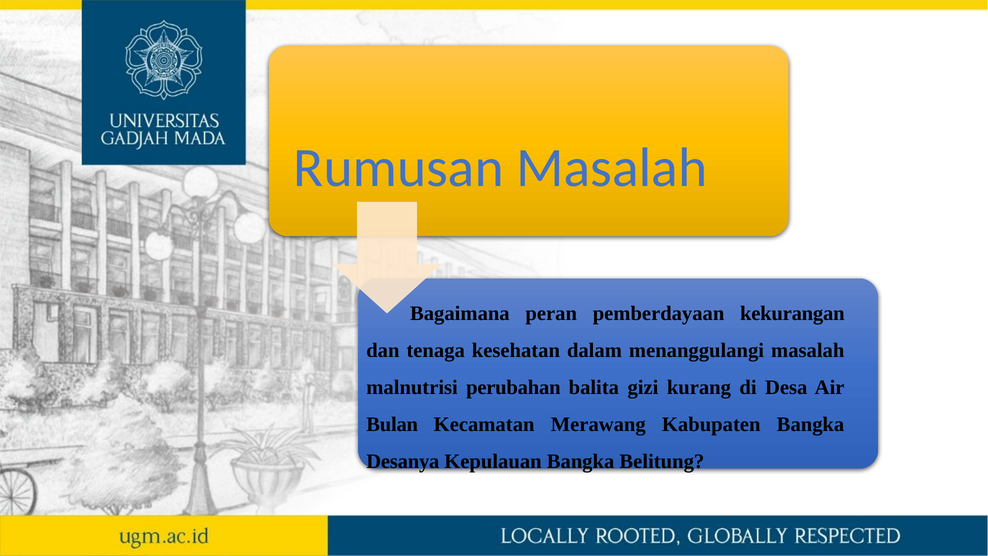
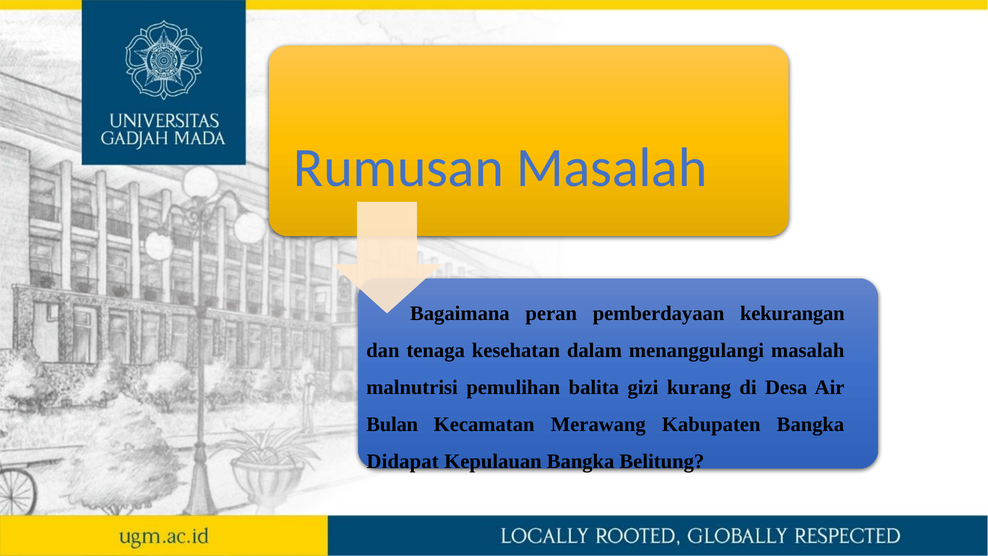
perubahan: perubahan -> pemulihan
Desanya: Desanya -> Didapat
